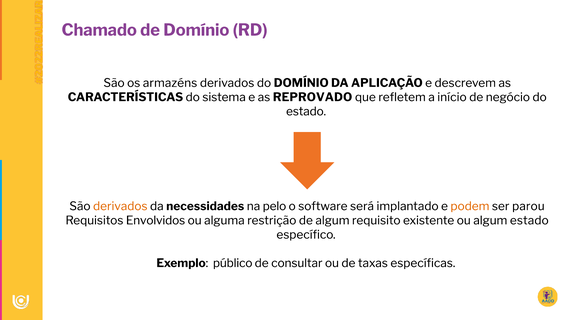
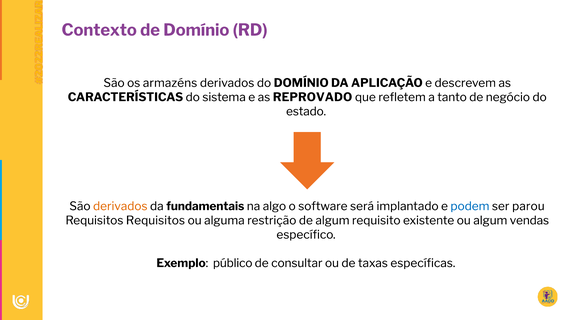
Chamado: Chamado -> Contexto
início: início -> tanto
necessidades: necessidades -> fundamentais
pelo: pelo -> algo
podem colour: orange -> blue
Requisitos Envolvidos: Envolvidos -> Requisitos
algum estado: estado -> vendas
